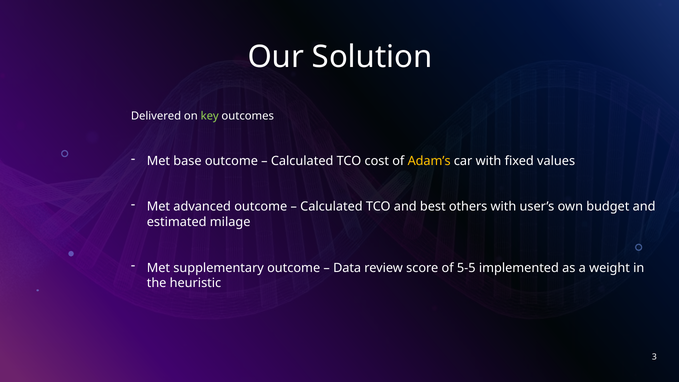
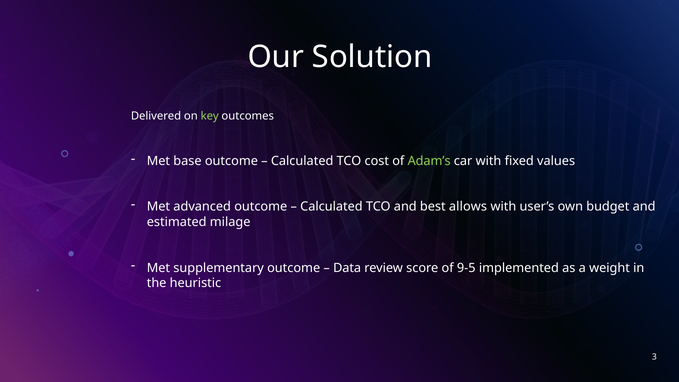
Adam’s colour: yellow -> light green
others: others -> allows
5-5: 5-5 -> 9-5
